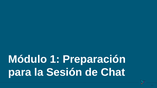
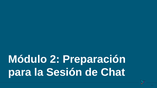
1: 1 -> 2
